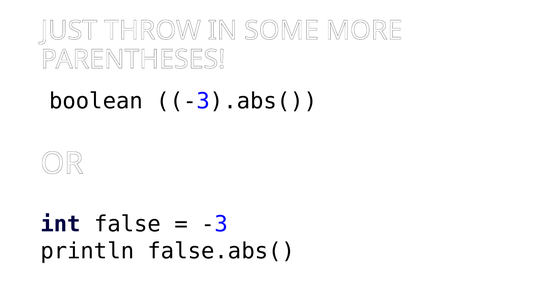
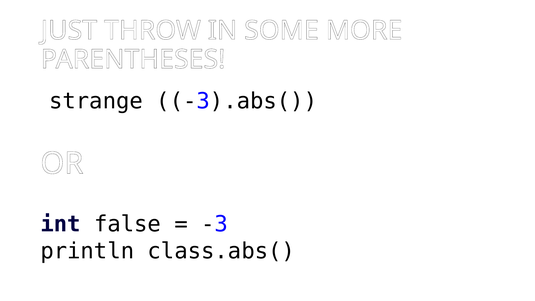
boolean: boolean -> strange
false.abs(: false.abs( -> class.abs(
